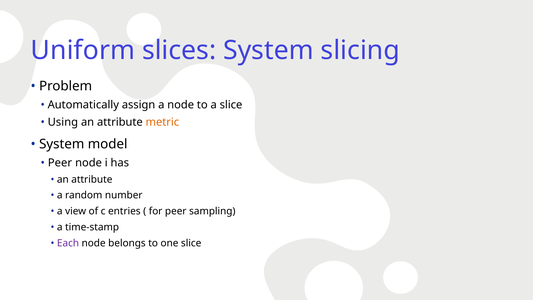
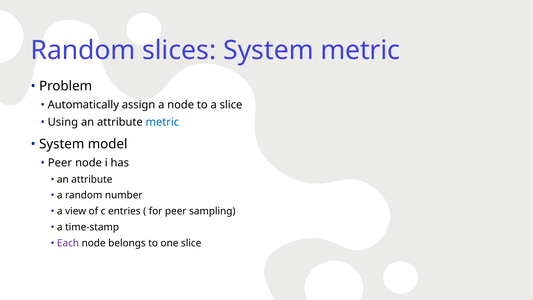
Uniform at (83, 50): Uniform -> Random
System slicing: slicing -> metric
metric at (162, 122) colour: orange -> blue
